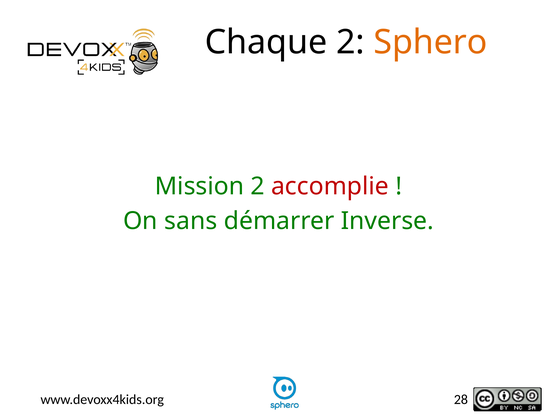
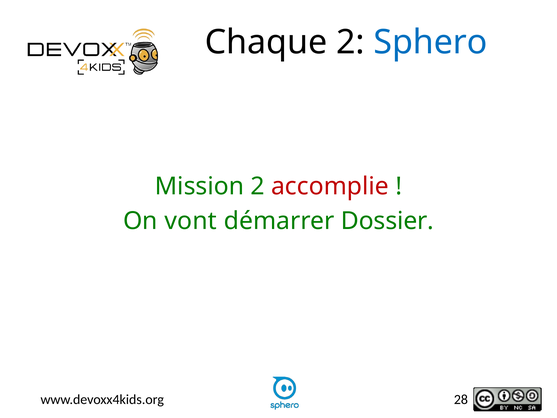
Sphero colour: orange -> blue
sans: sans -> vont
Inverse: Inverse -> Dossier
